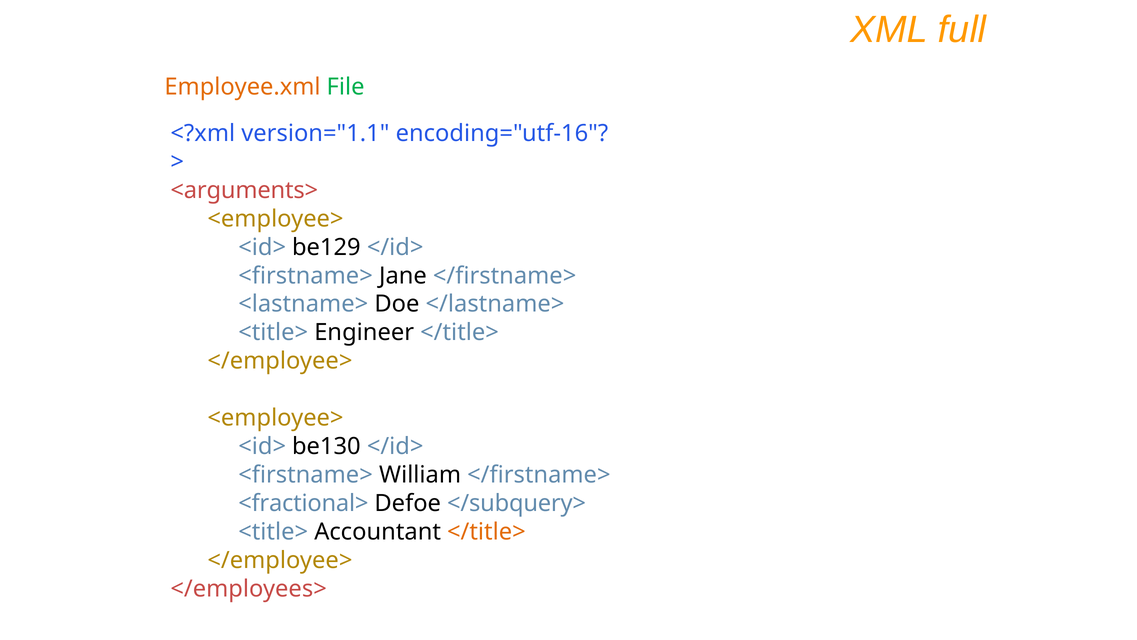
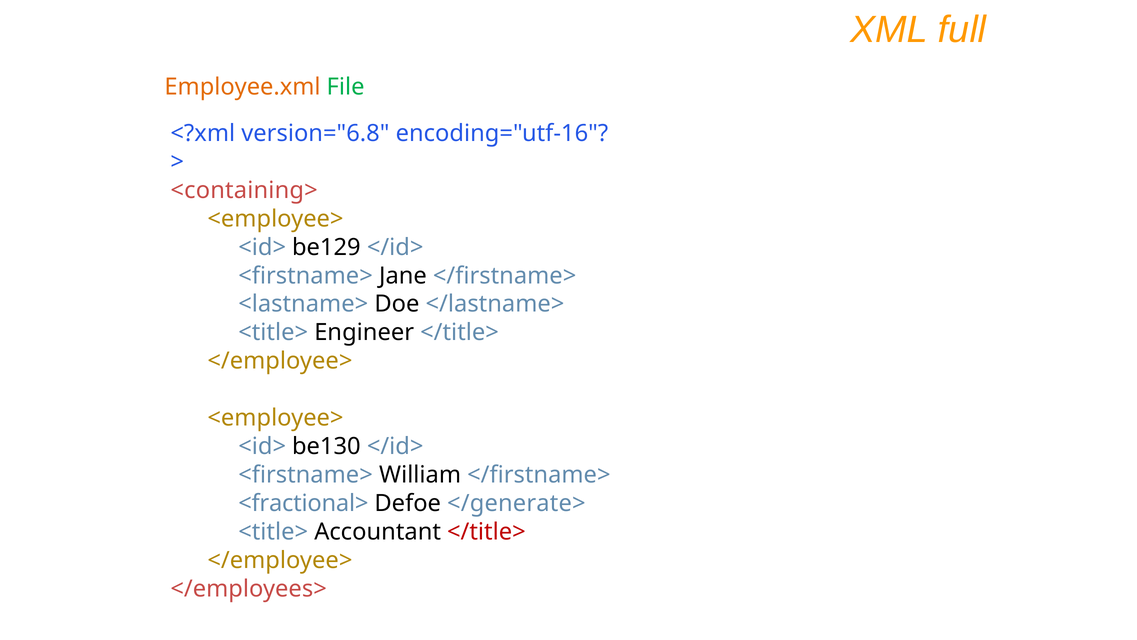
version="1.1: version="1.1 -> version="6.8
<arguments>: <arguments> -> <containing>
</subquery>: </subquery> -> </generate>
</title> at (486, 531) colour: orange -> red
